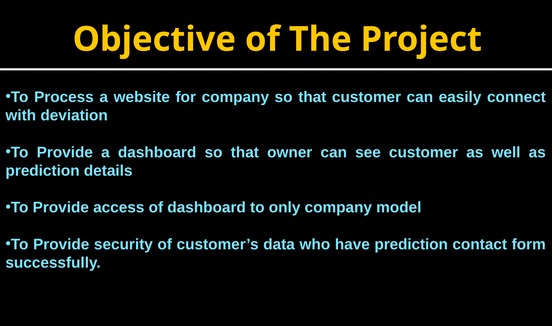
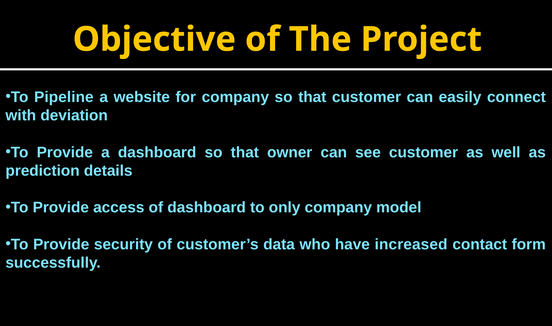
Process: Process -> Pipeline
have prediction: prediction -> increased
